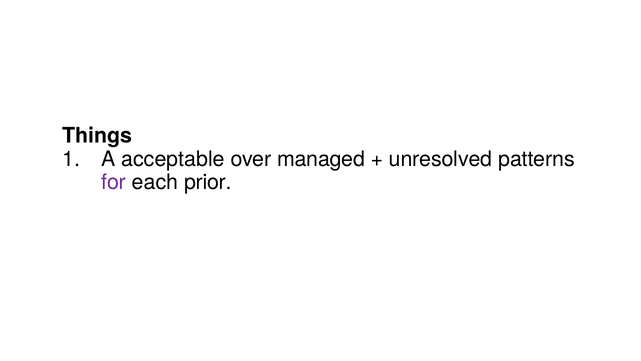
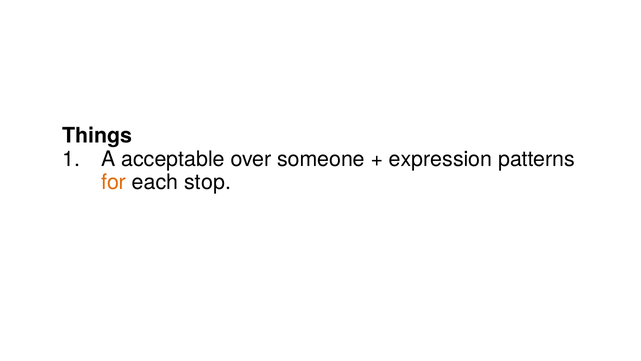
managed: managed -> someone
unresolved: unresolved -> expression
for colour: purple -> orange
prior: prior -> stop
